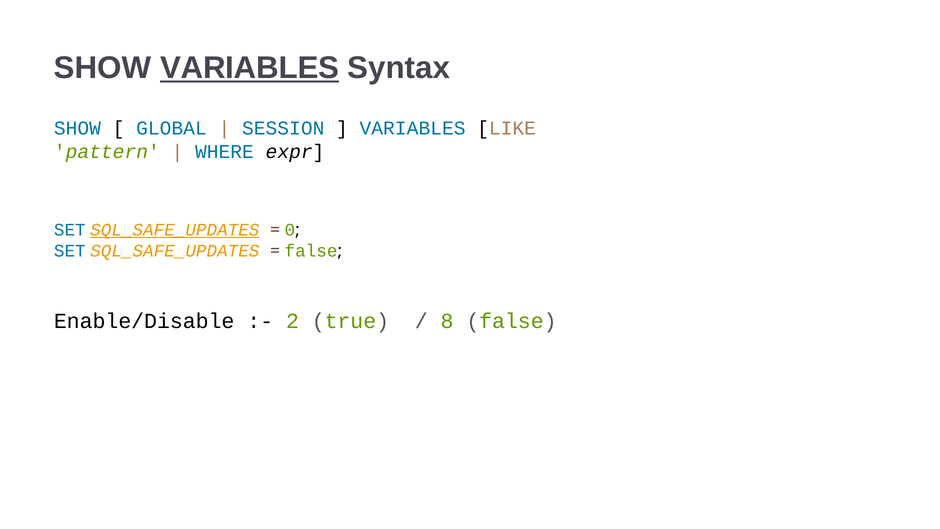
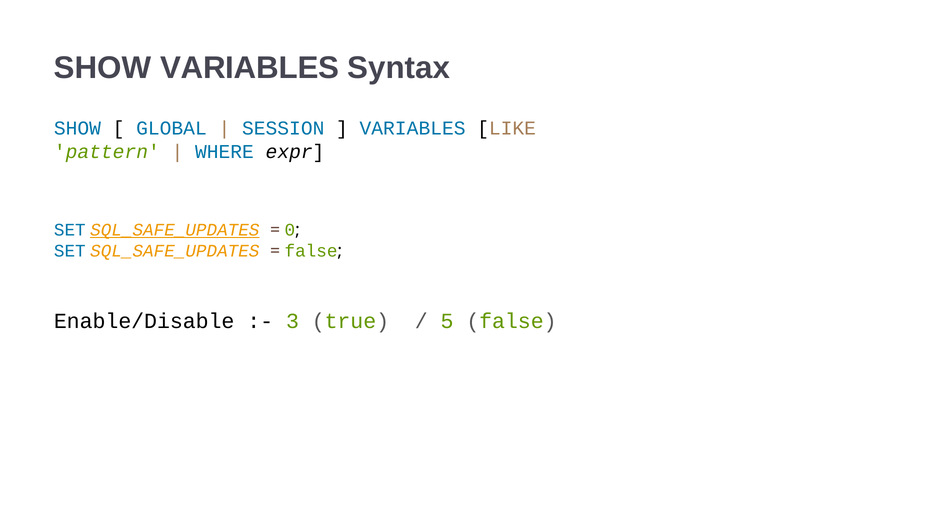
VARIABLES at (250, 68) underline: present -> none
2: 2 -> 3
8: 8 -> 5
